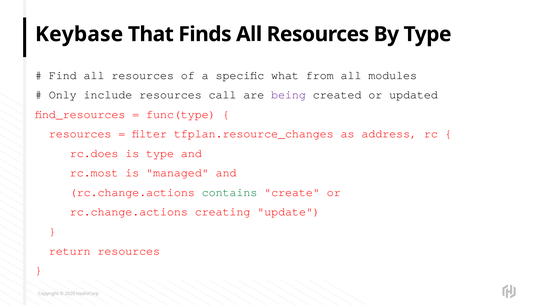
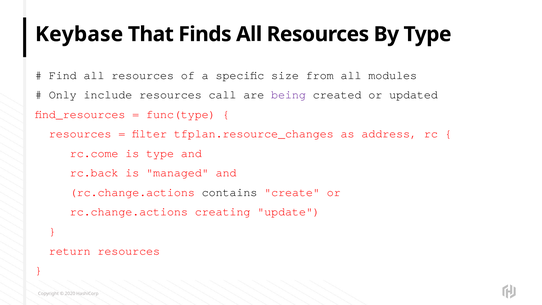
what: what -> size
rc.does: rc.does -> rc.come
rc.most: rc.most -> rc.back
contains colour: green -> black
